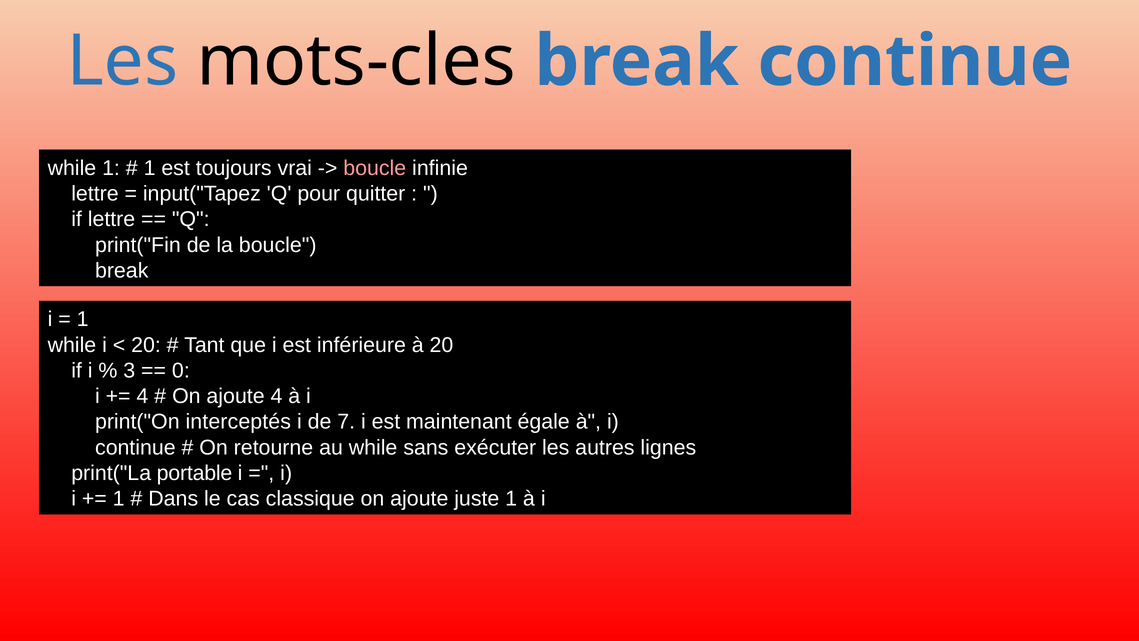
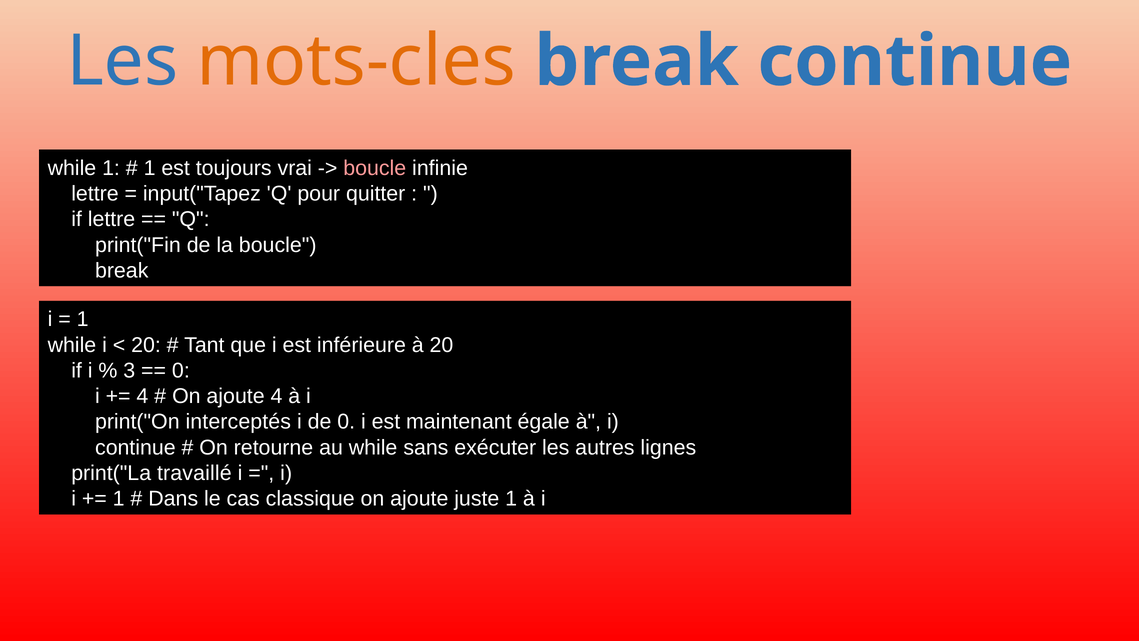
mots-cles colour: black -> orange
de 7: 7 -> 0
portable: portable -> travaillé
